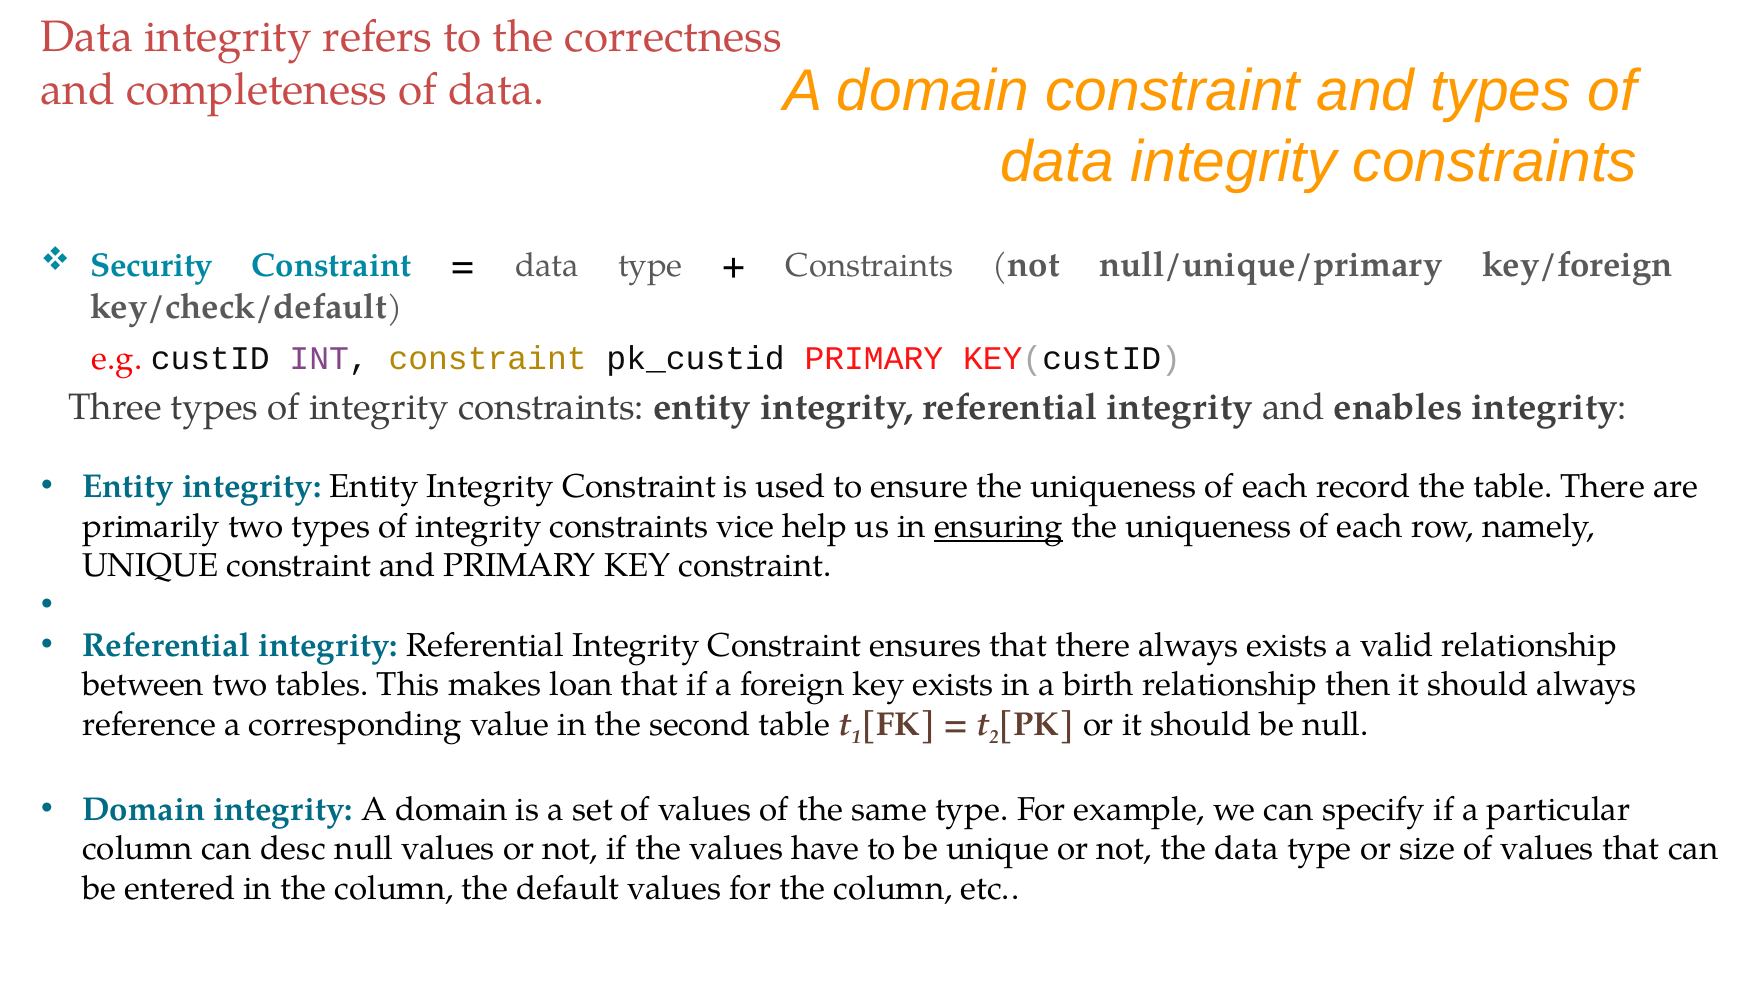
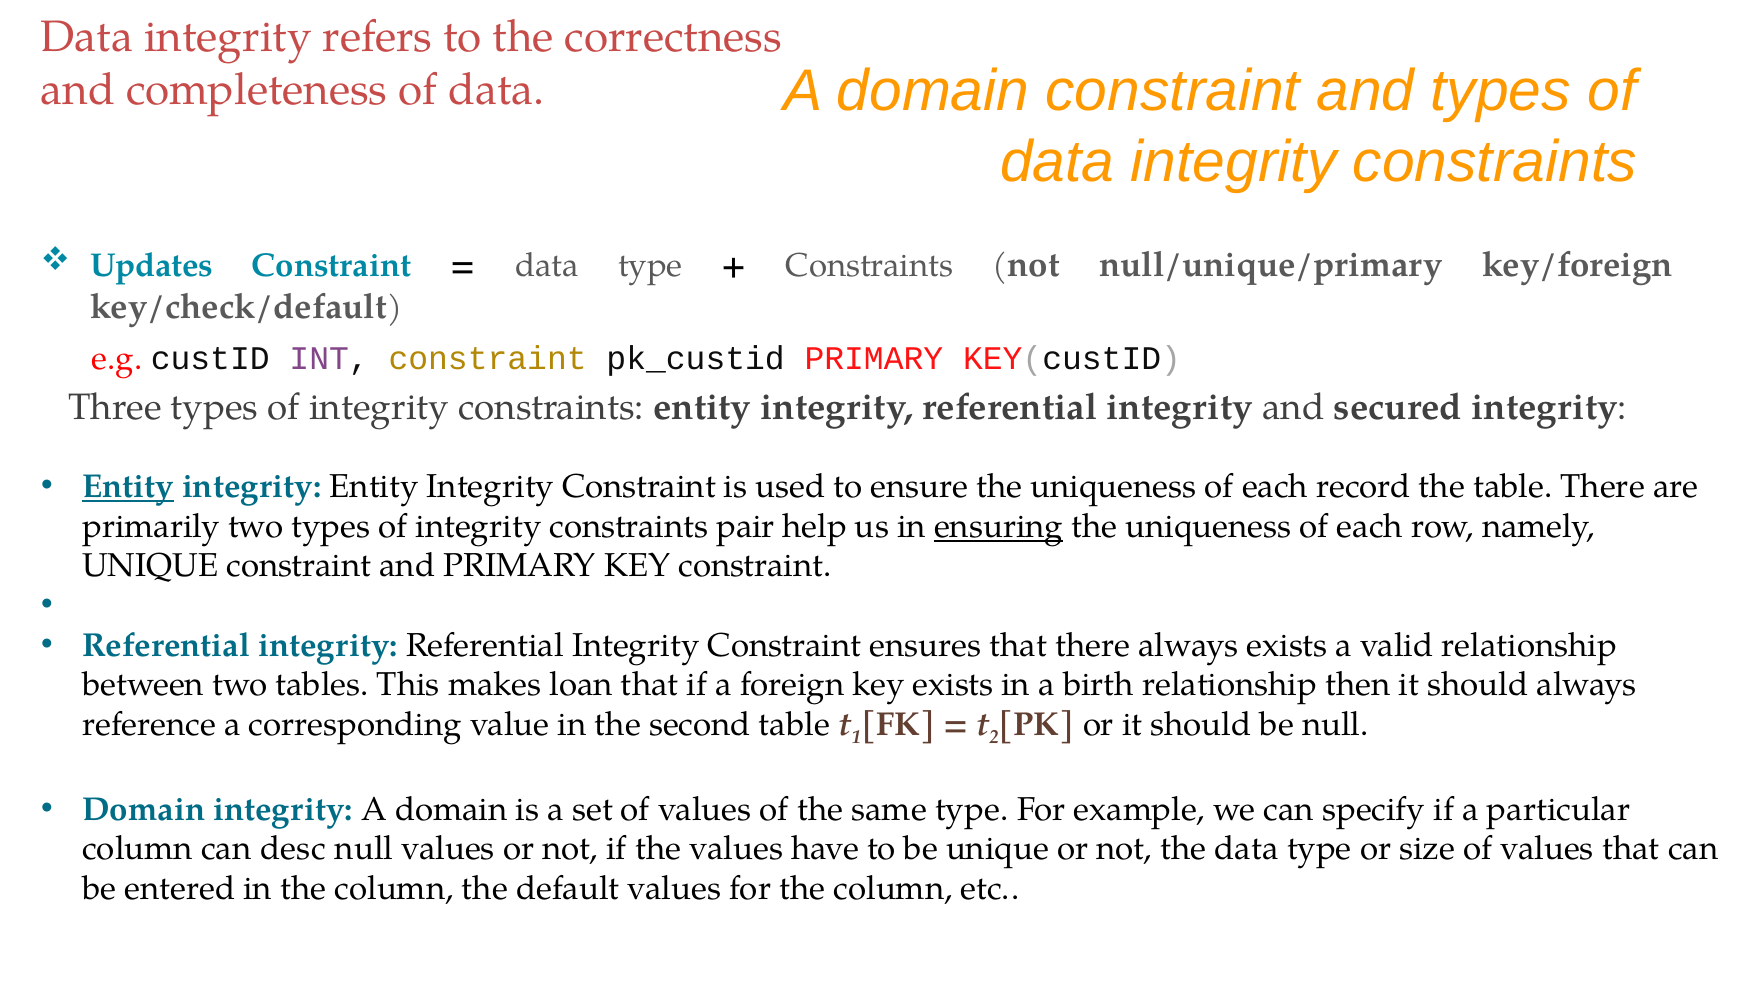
Security: Security -> Updates
enables: enables -> secured
Entity at (128, 486) underline: none -> present
vice: vice -> pair
